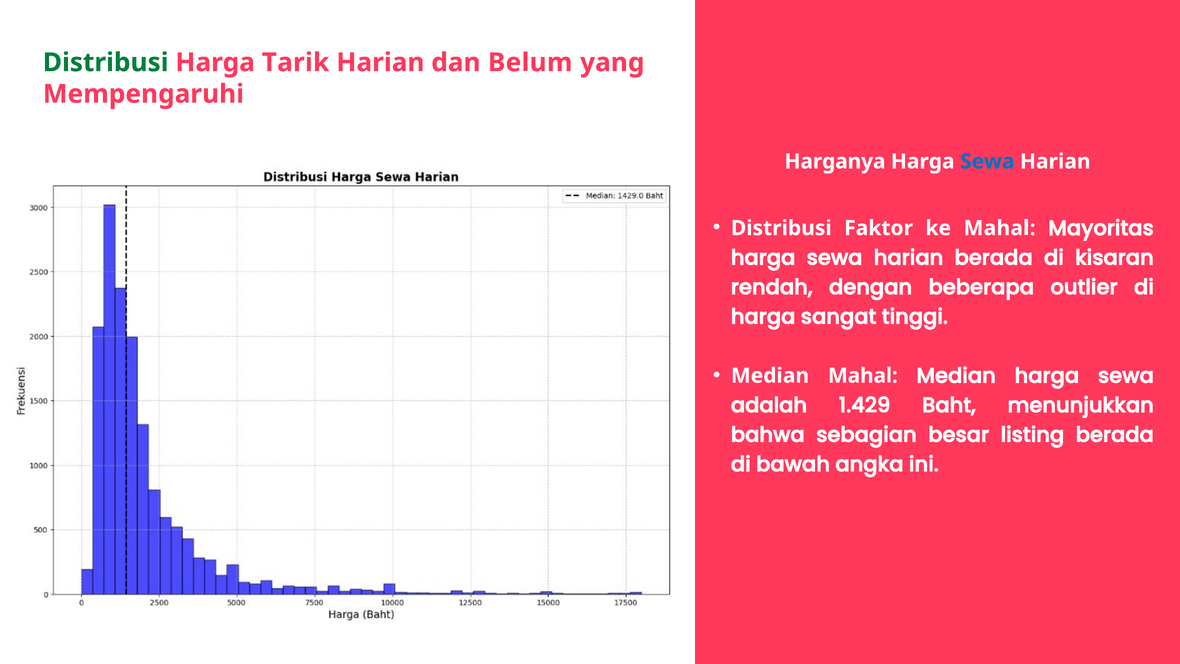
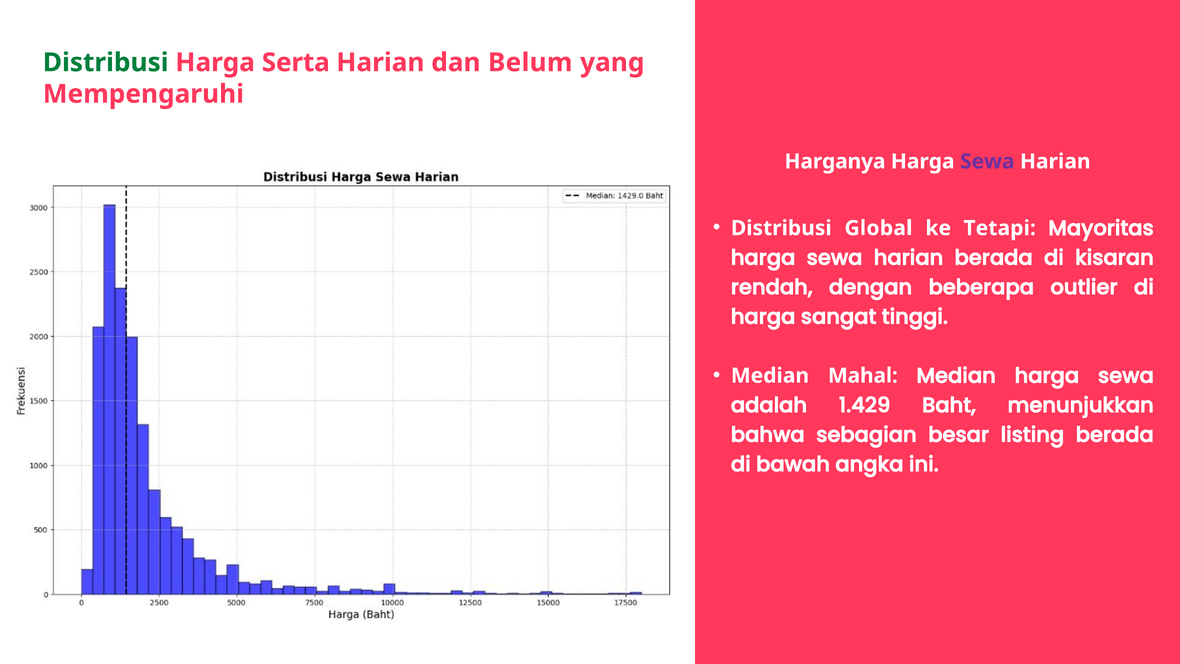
Tarik: Tarik -> Serta
Sewa at (987, 161) colour: blue -> purple
Faktor: Faktor -> Global
ke Mahal: Mahal -> Tetapi
